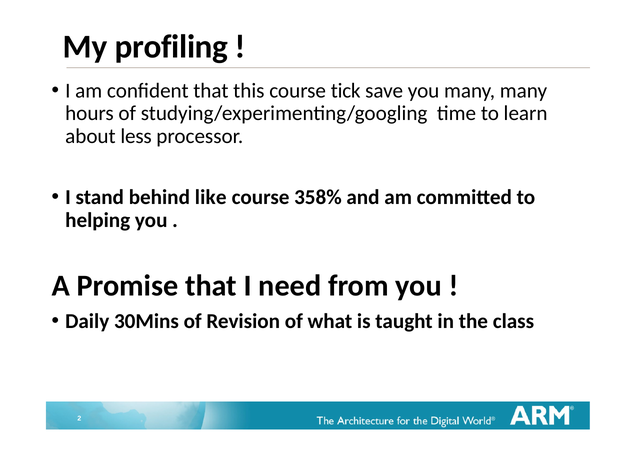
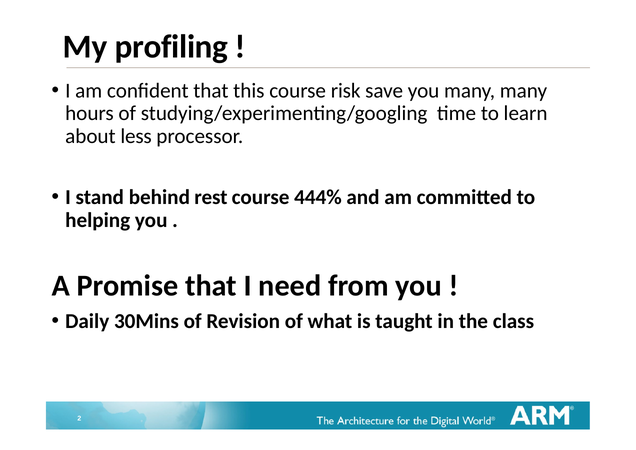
tick: tick -> risk
like: like -> rest
358%: 358% -> 444%
